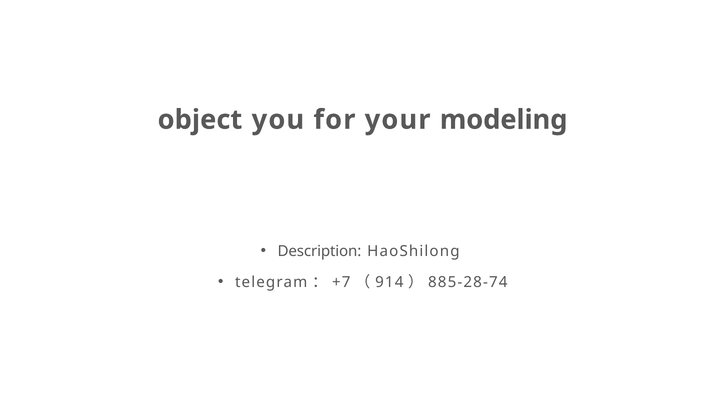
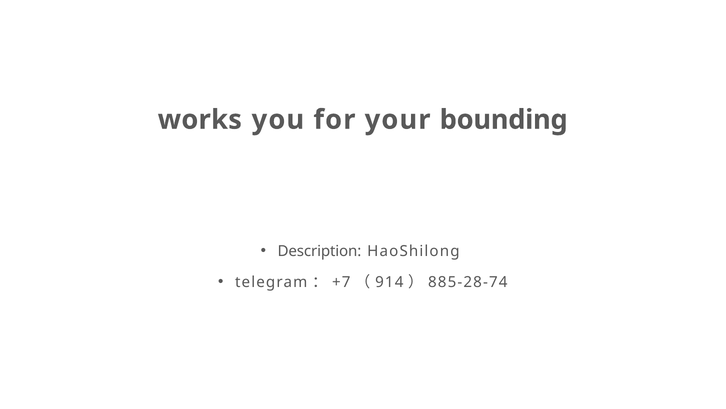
object: object -> works
modeling: modeling -> bounding
